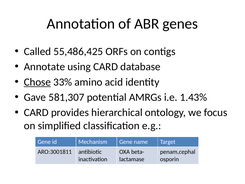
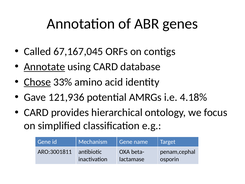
55,486,425: 55,486,425 -> 67,167,045
Annotate underline: none -> present
581,307: 581,307 -> 121,936
1.43%: 1.43% -> 4.18%
